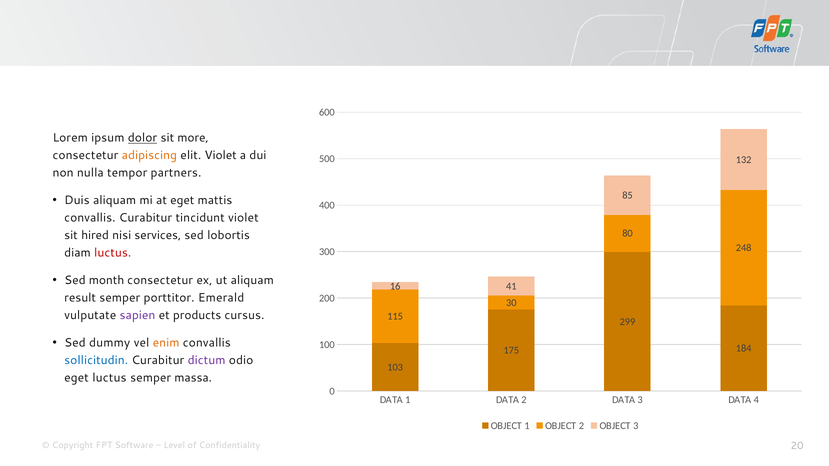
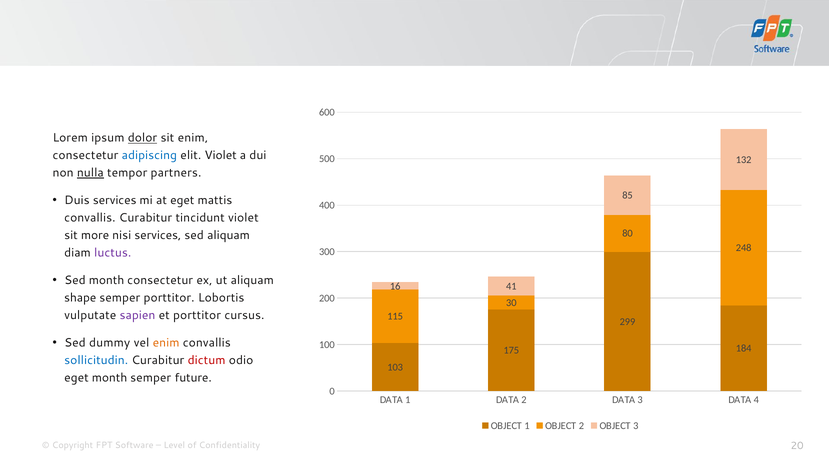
sit more: more -> enim
adipiscing colour: orange -> blue
nulla underline: none -> present
Duis aliquam: aliquam -> services
hired: hired -> more
sed lobortis: lobortis -> aliquam
luctus at (113, 253) colour: red -> purple
result: result -> shape
Emerald: Emerald -> Lobortis
et products: products -> porttitor
dictum colour: purple -> red
eget luctus: luctus -> month
massa: massa -> future
